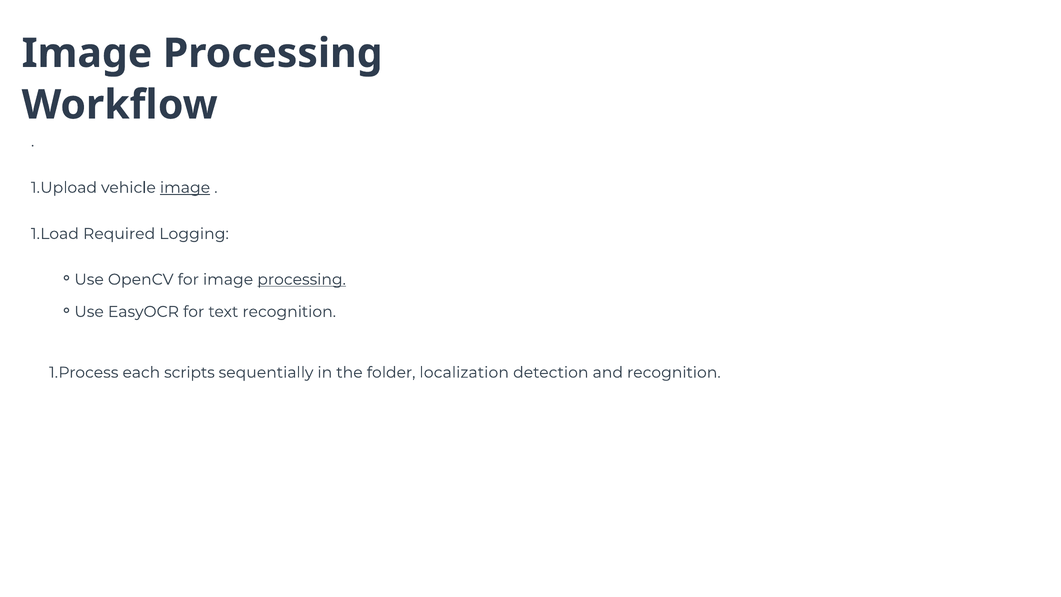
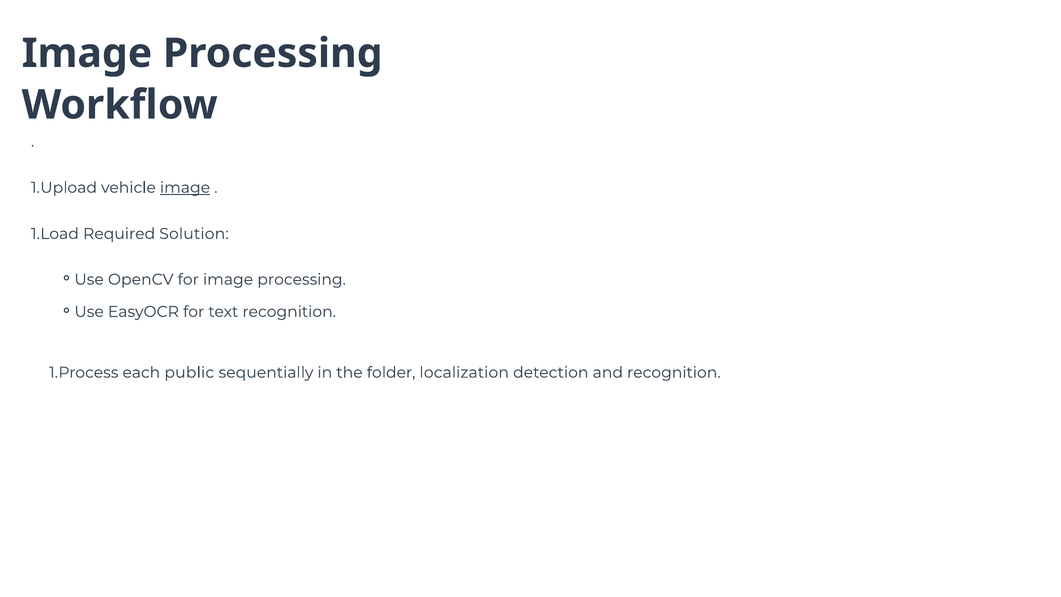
Logging: Logging -> Solution
processing at (302, 279) underline: present -> none
scripts: scripts -> public
